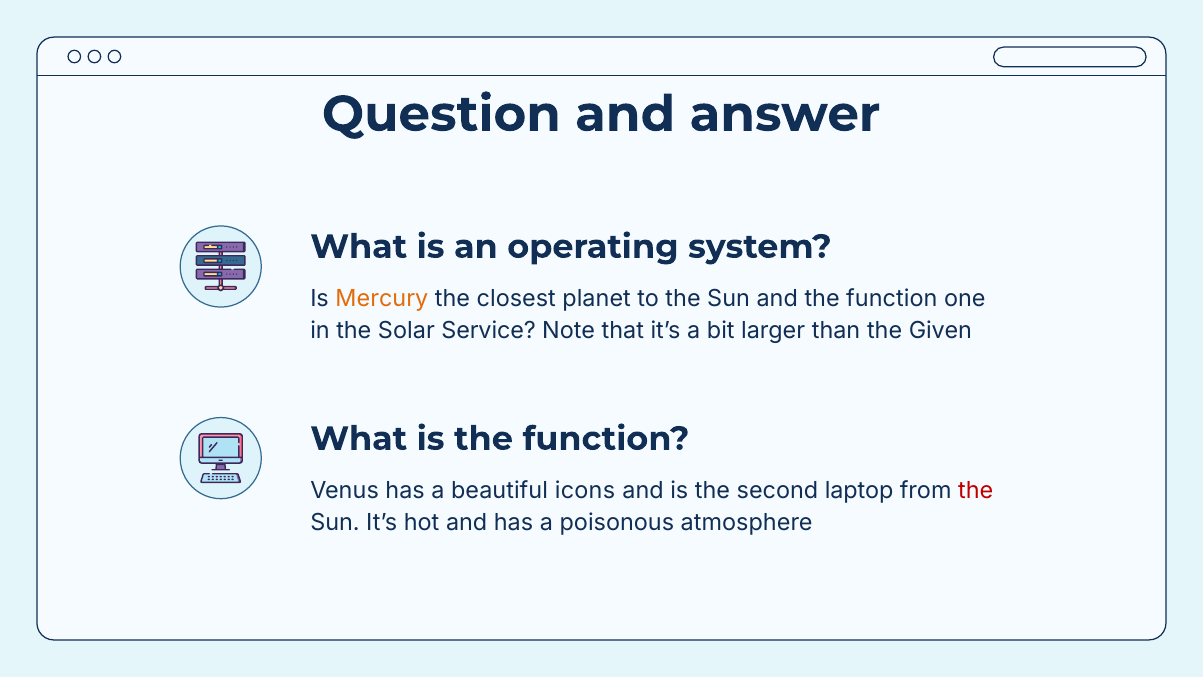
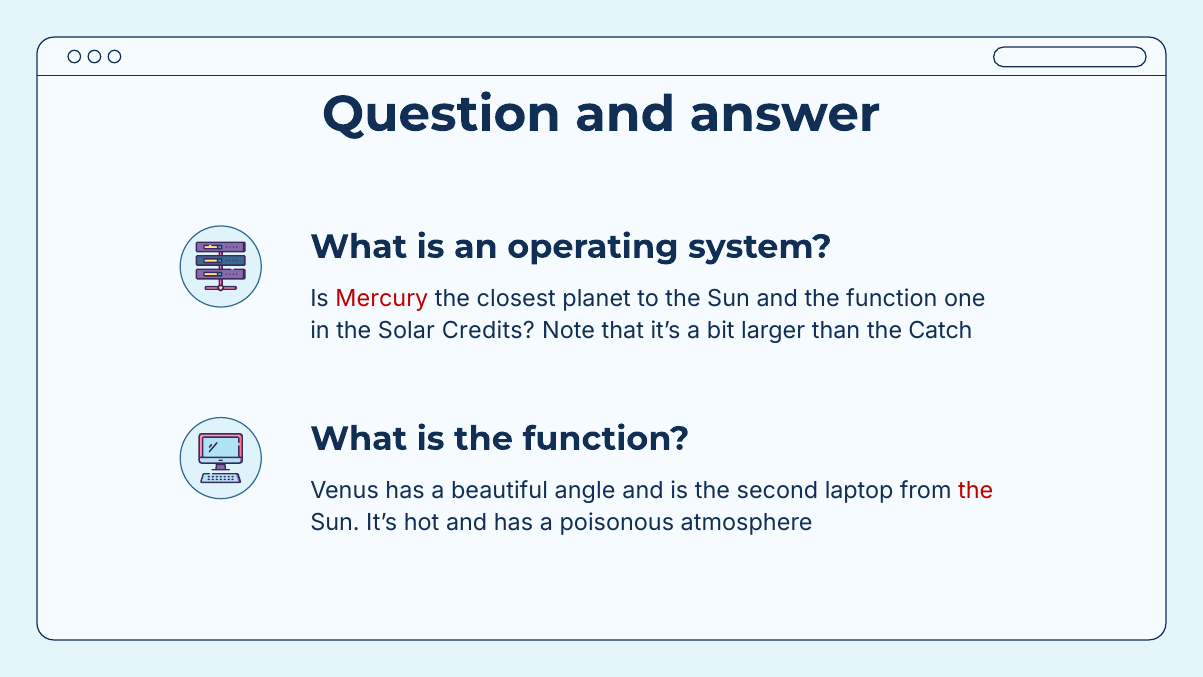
Mercury colour: orange -> red
Service: Service -> Credits
Given: Given -> Catch
icons: icons -> angle
